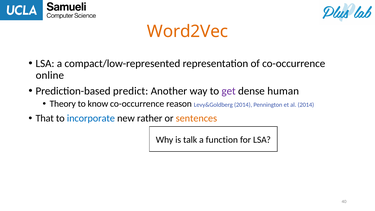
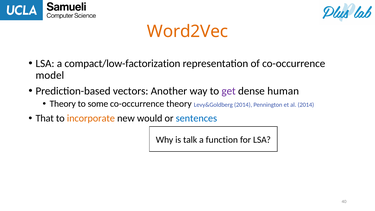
compact/low-represented: compact/low-represented -> compact/low-factorization
online: online -> model
predict: predict -> vectors
know: know -> some
co-occurrence reason: reason -> theory
incorporate colour: blue -> orange
rather: rather -> would
sentences colour: orange -> blue
